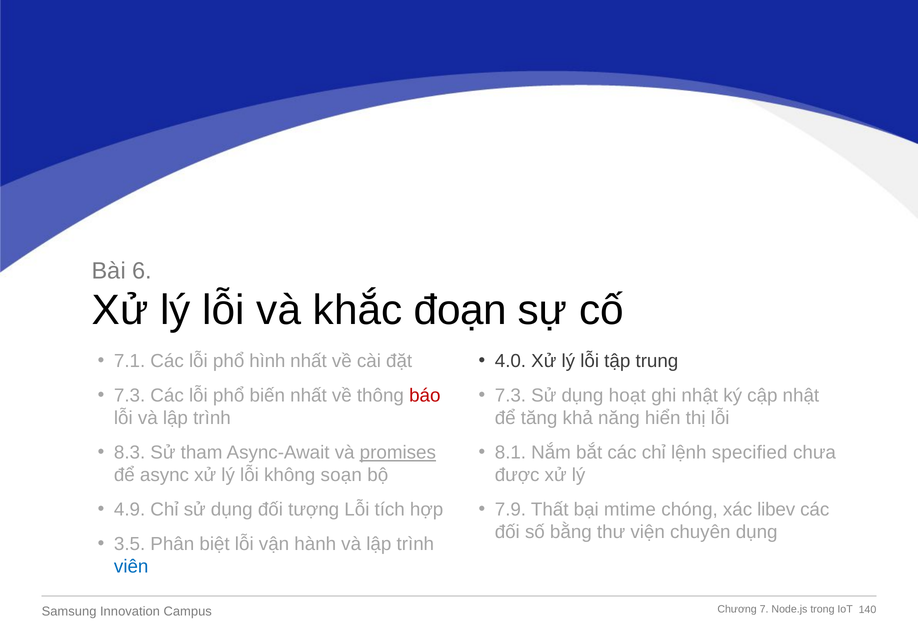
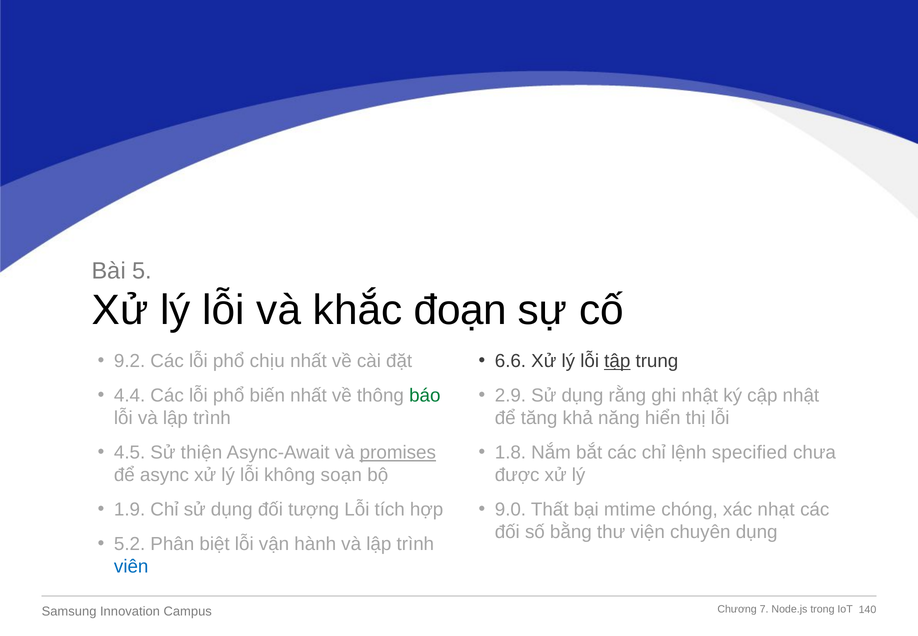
6: 6 -> 5
7.1: 7.1 -> 9.2
hình: hình -> chịu
4.0: 4.0 -> 6.6
tập underline: none -> present
7.3 at (130, 395): 7.3 -> 4.4
báo colour: red -> green
7.3 at (510, 395): 7.3 -> 2.9
hoạt: hoạt -> rằng
8.3: 8.3 -> 4.5
tham: tham -> thiện
8.1: 8.1 -> 1.8
4.9: 4.9 -> 1.9
7.9: 7.9 -> 9.0
libev: libev -> nhạt
3.5: 3.5 -> 5.2
